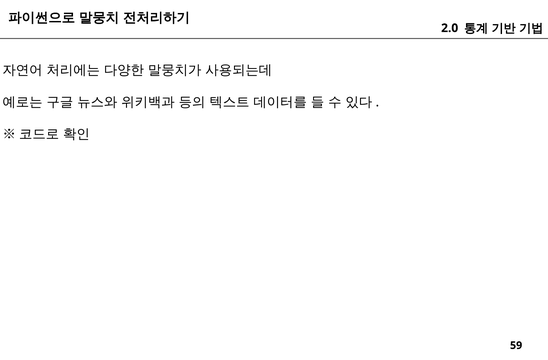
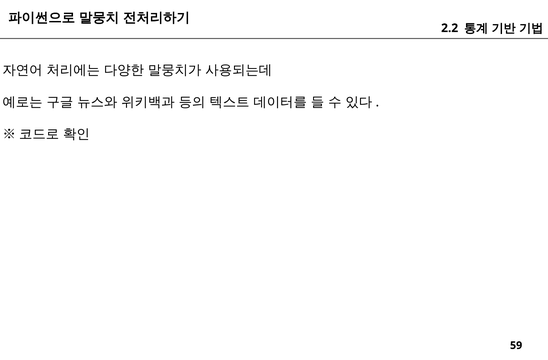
2.0: 2.0 -> 2.2
